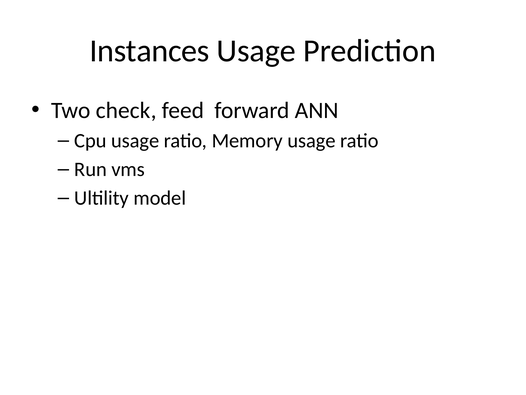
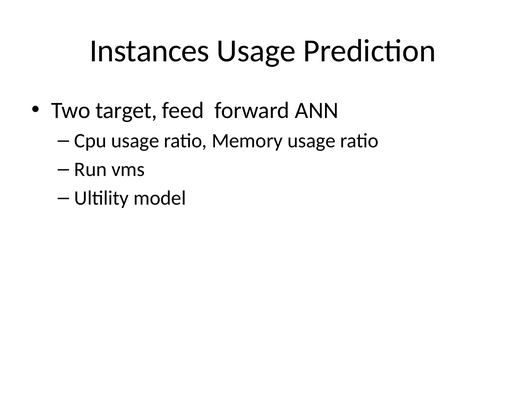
check: check -> target
